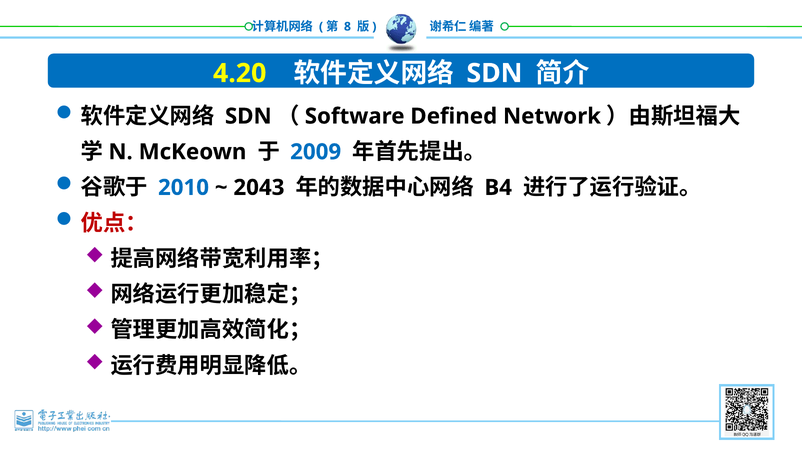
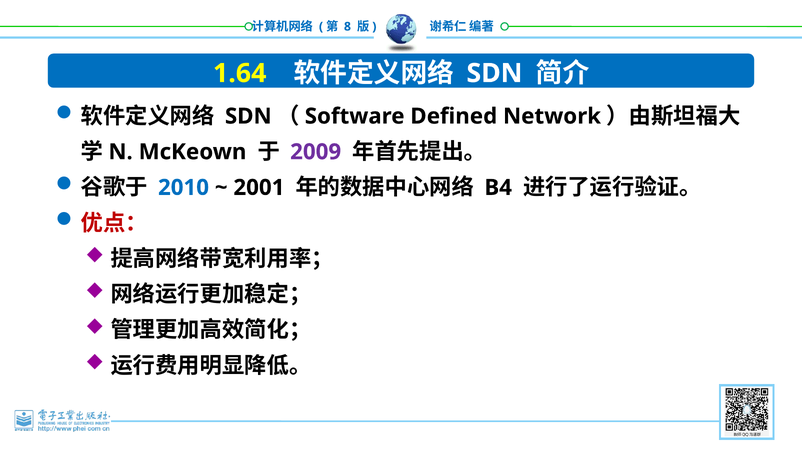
4.20: 4.20 -> 1.64
2009 colour: blue -> purple
2043: 2043 -> 2001
